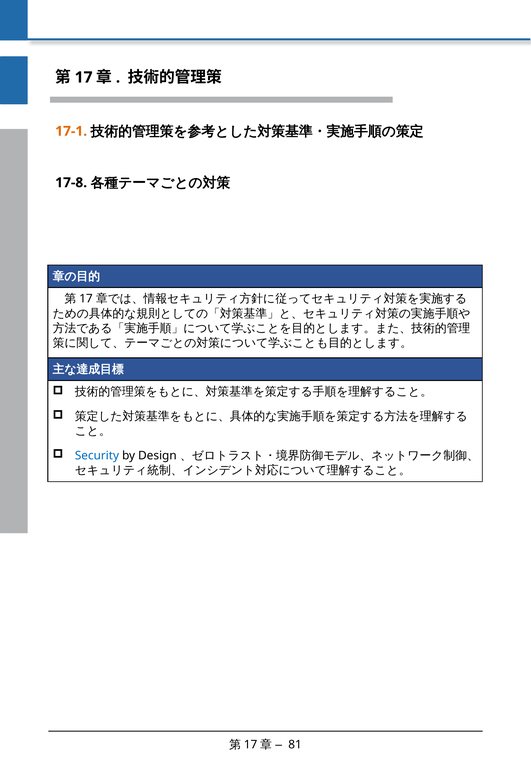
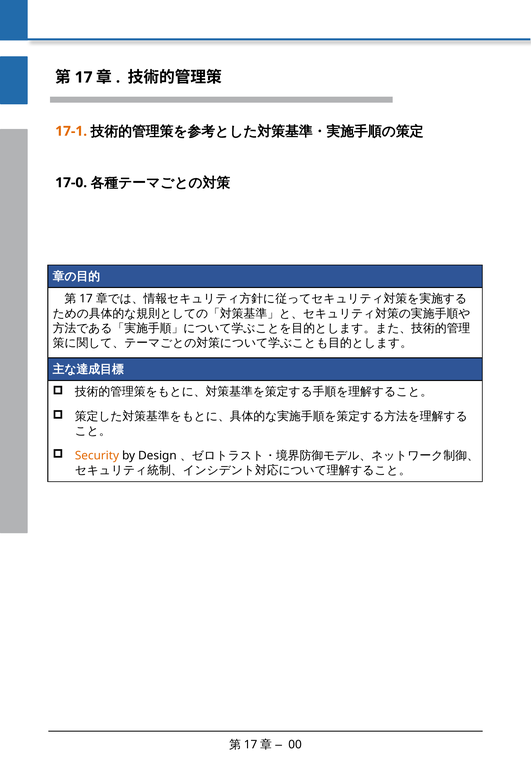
17-8: 17-8 -> 17-0
Security colour: blue -> orange
81: 81 -> 00
